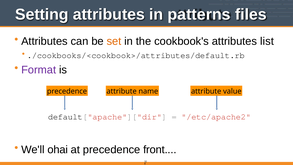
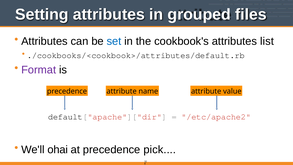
patterns: patterns -> grouped
set colour: orange -> blue
front: front -> pick
